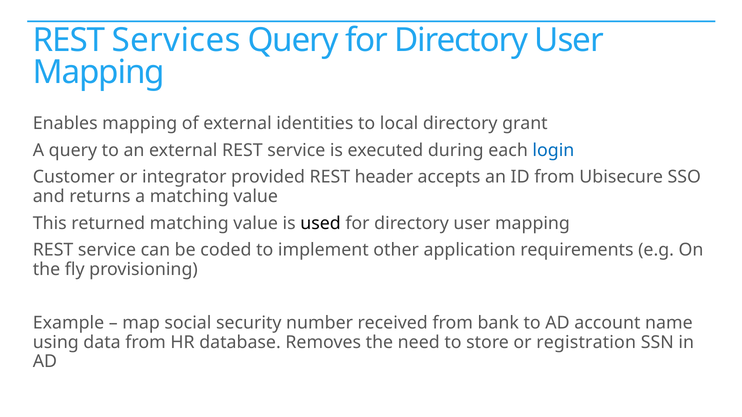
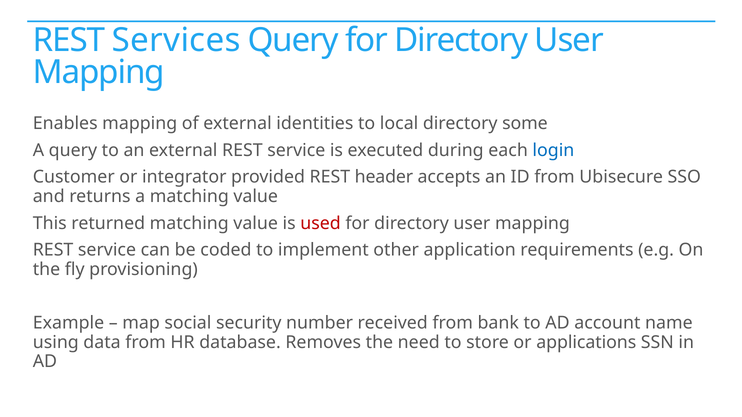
grant: grant -> some
used colour: black -> red
registration: registration -> applications
